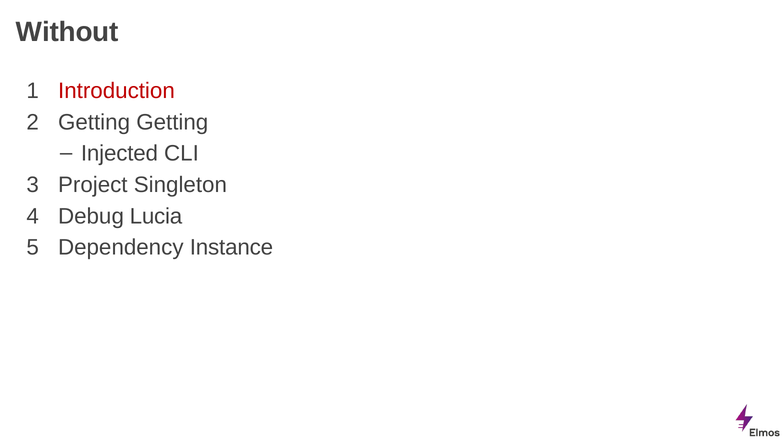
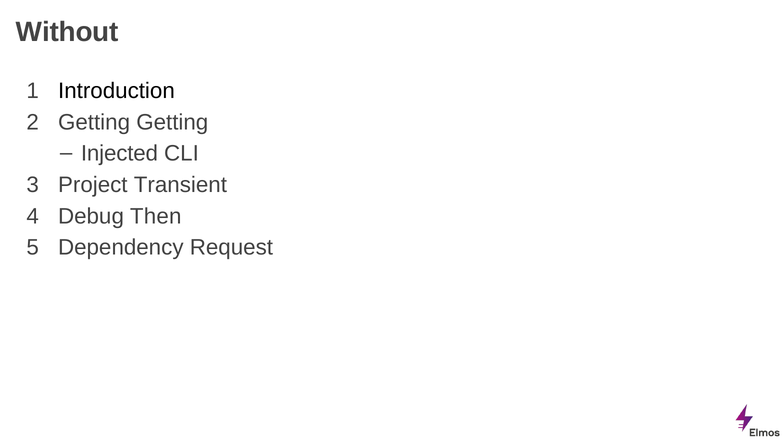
Introduction colour: red -> black
Singleton: Singleton -> Transient
Lucia: Lucia -> Then
Instance: Instance -> Request
